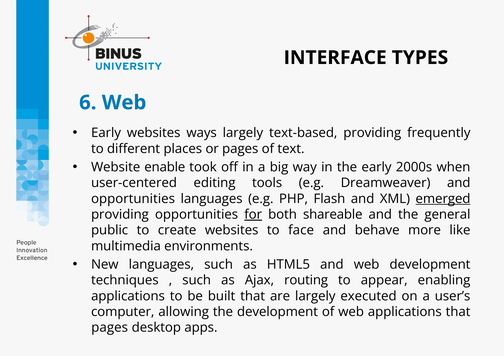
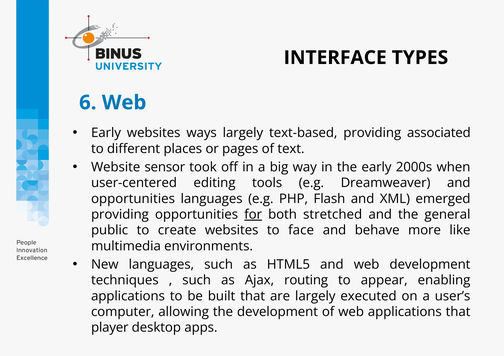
frequently: frequently -> associated
enable: enable -> sensor
emerged underline: present -> none
shareable: shareable -> stretched
pages at (110, 328): pages -> player
